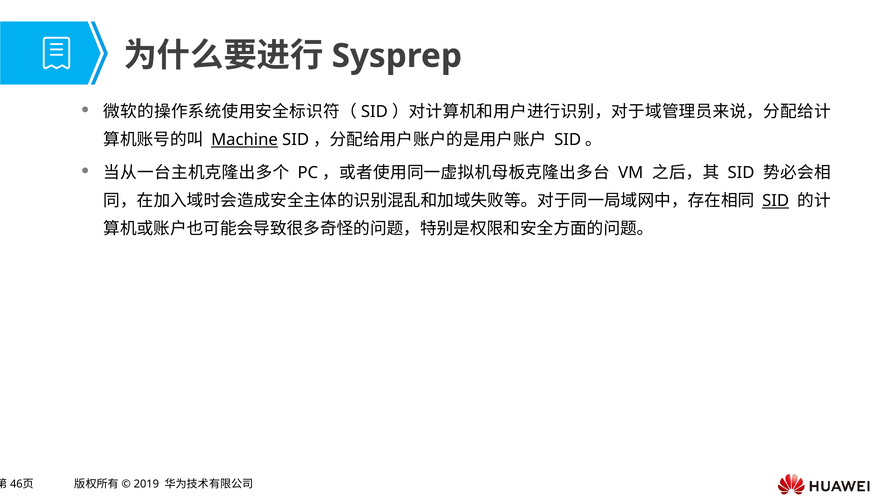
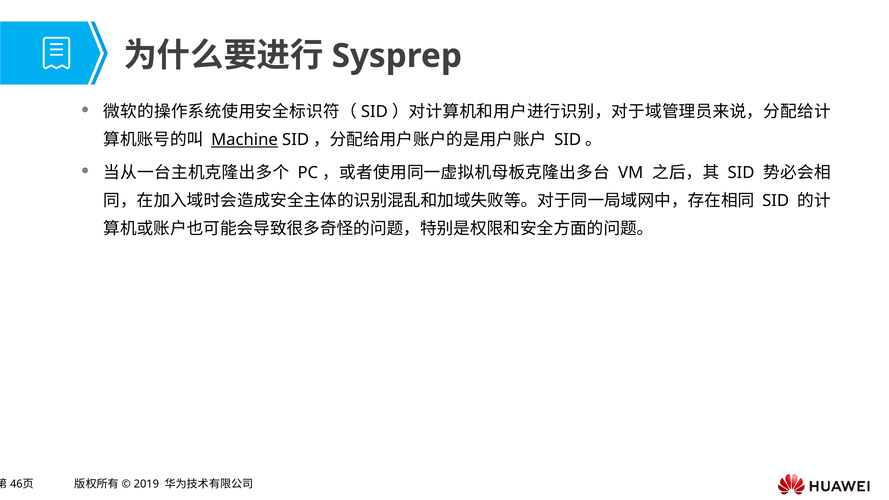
SID at (776, 201) underline: present -> none
